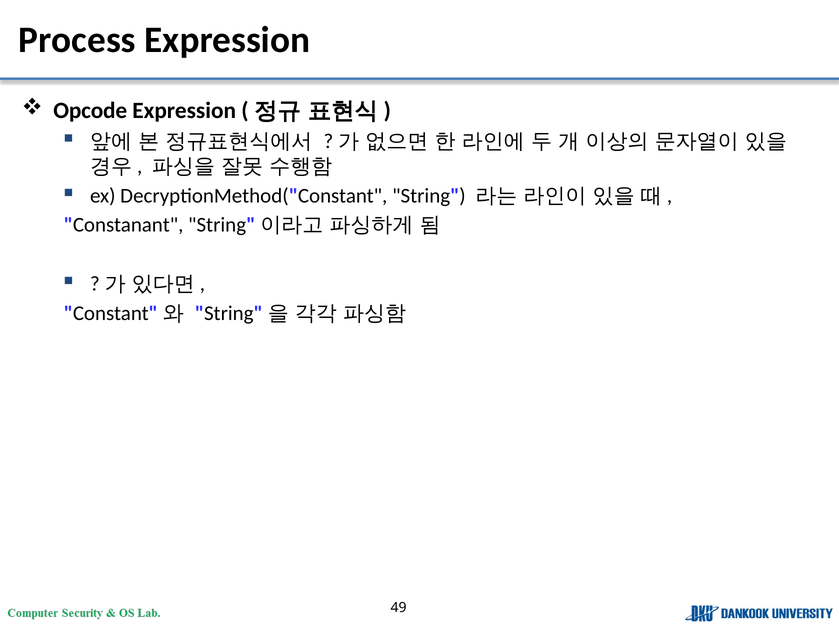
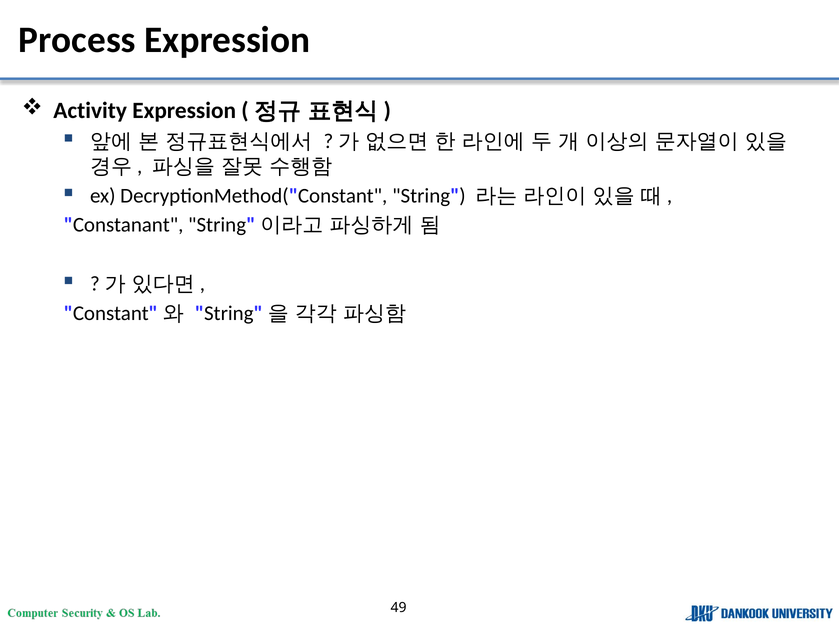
Opcode: Opcode -> Activity
